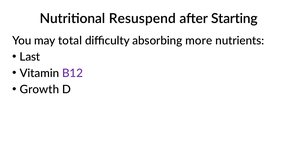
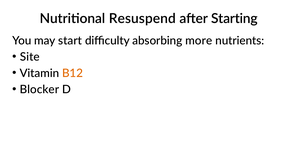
total: total -> start
Last: Last -> Site
B12 colour: purple -> orange
Growth: Growth -> Blocker
